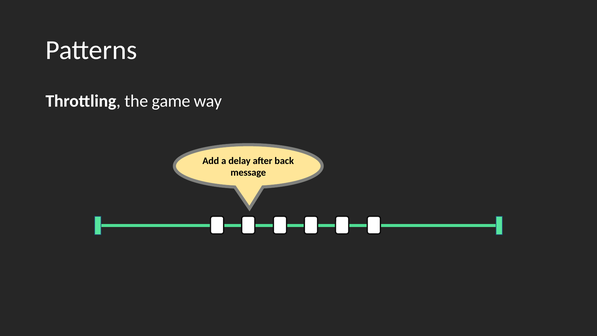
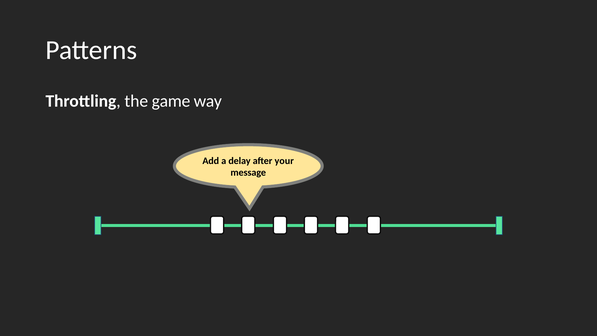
back: back -> your
